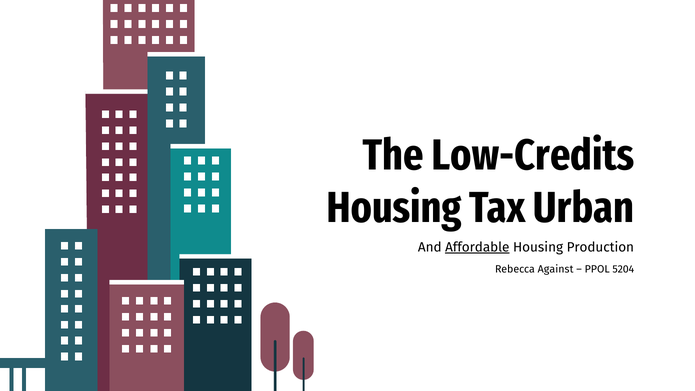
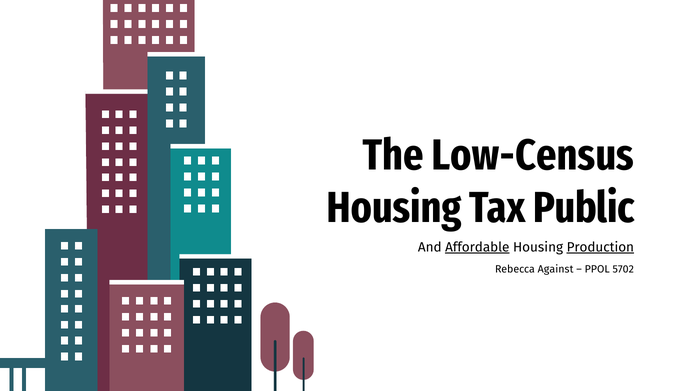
Low-Credits: Low-Credits -> Low-Census
Urban: Urban -> Public
Production underline: none -> present
5204: 5204 -> 5702
